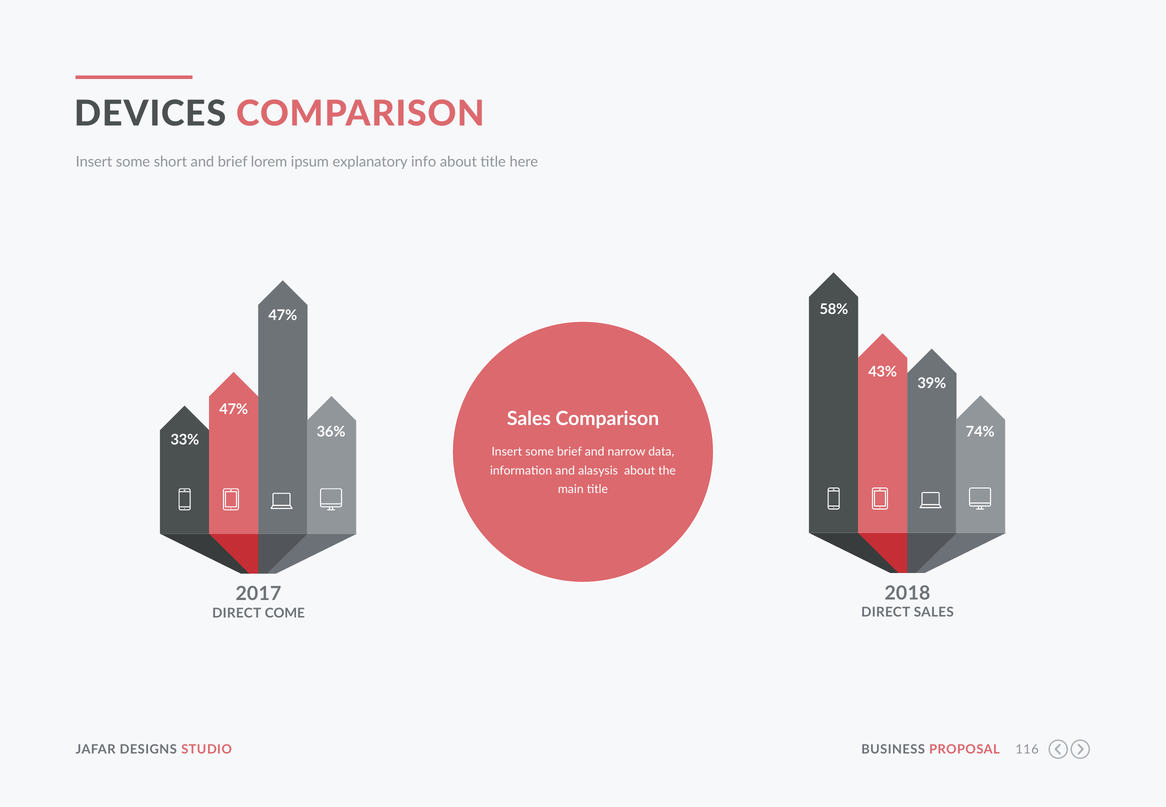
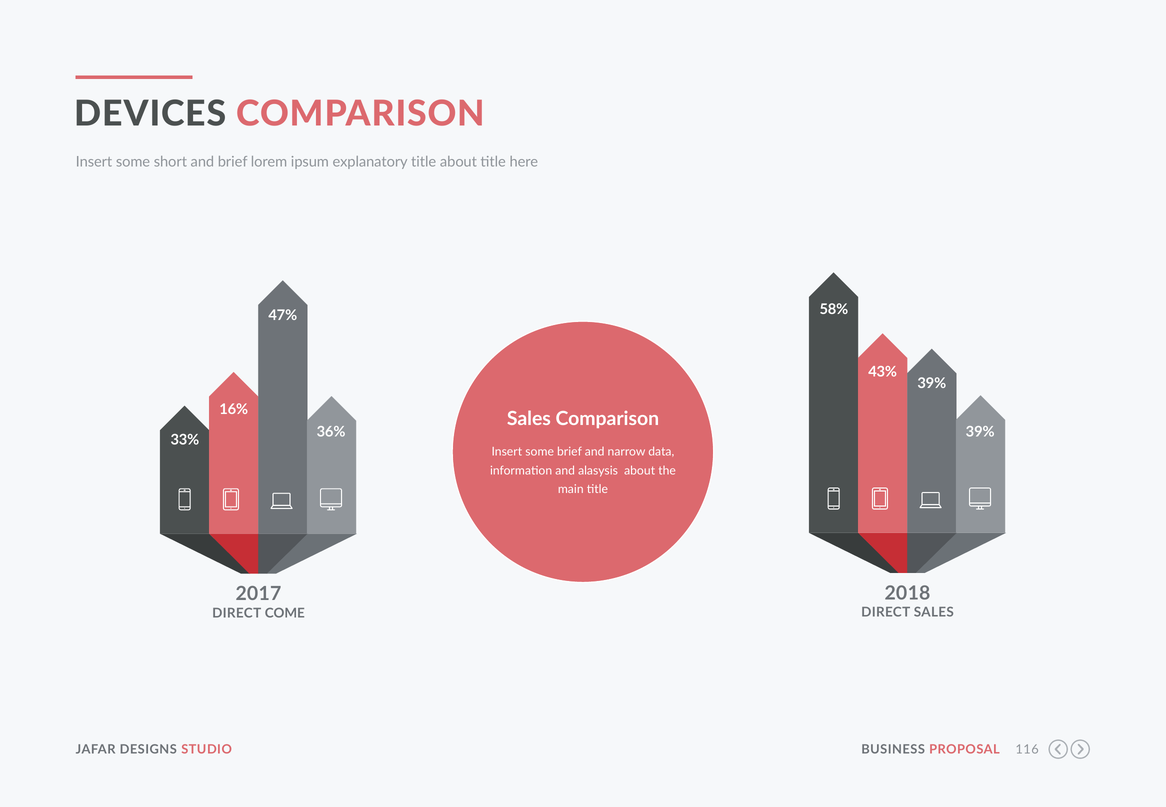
explanatory info: info -> title
47% at (234, 410): 47% -> 16%
74% at (980, 432): 74% -> 39%
